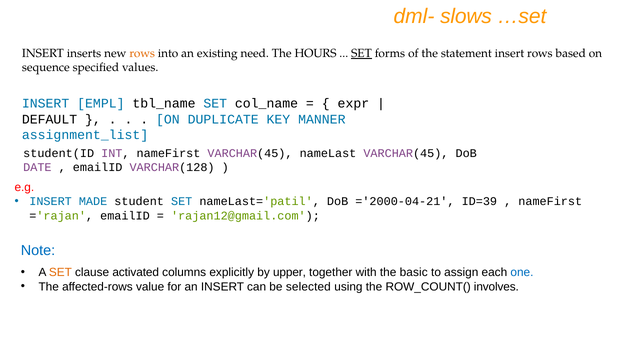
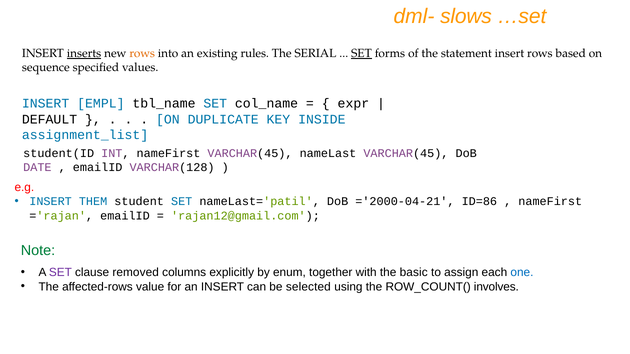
inserts underline: none -> present
need: need -> rules
HOURS: HOURS -> SERIAL
MANNER: MANNER -> INSIDE
MADE: MADE -> THEM
ID=39: ID=39 -> ID=86
Note colour: blue -> green
SET at (60, 273) colour: orange -> purple
activated: activated -> removed
upper: upper -> enum
